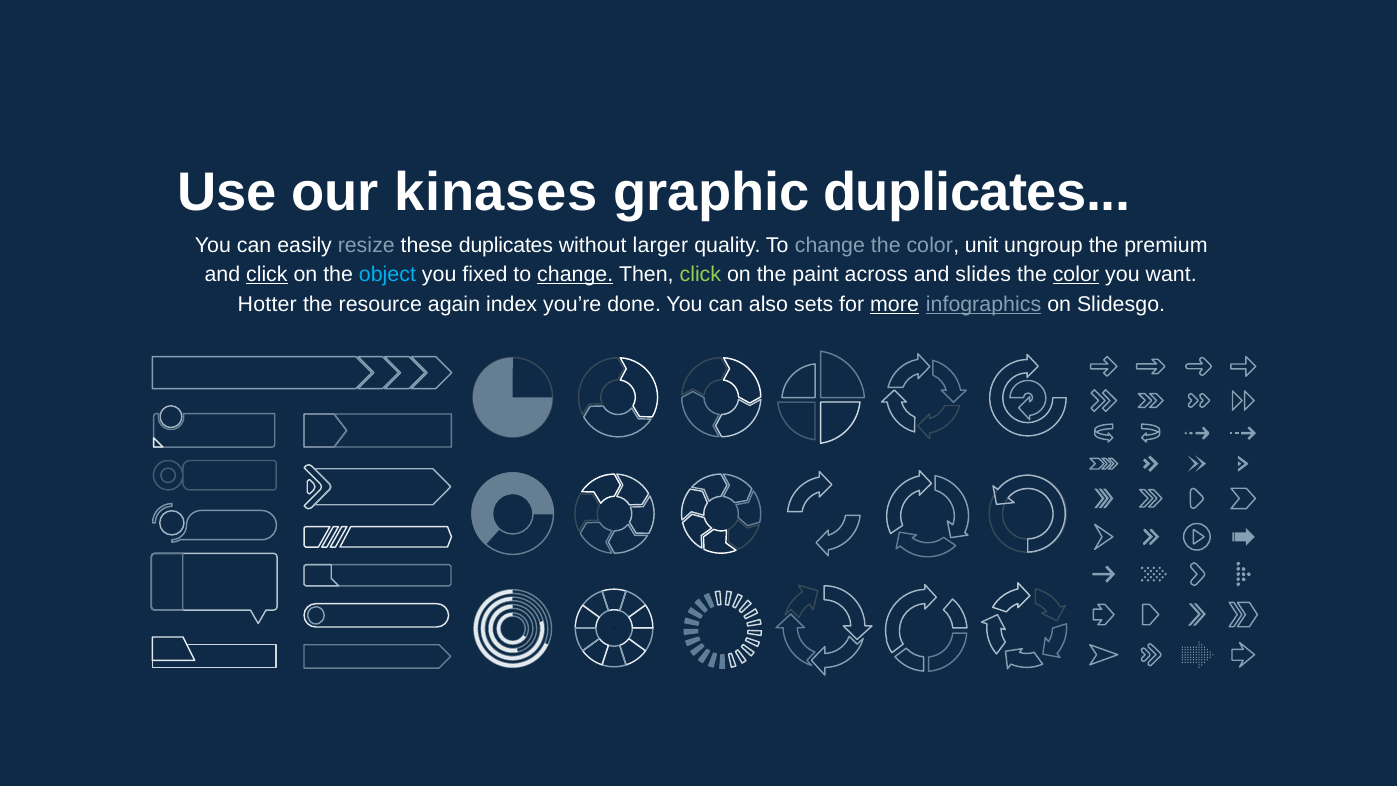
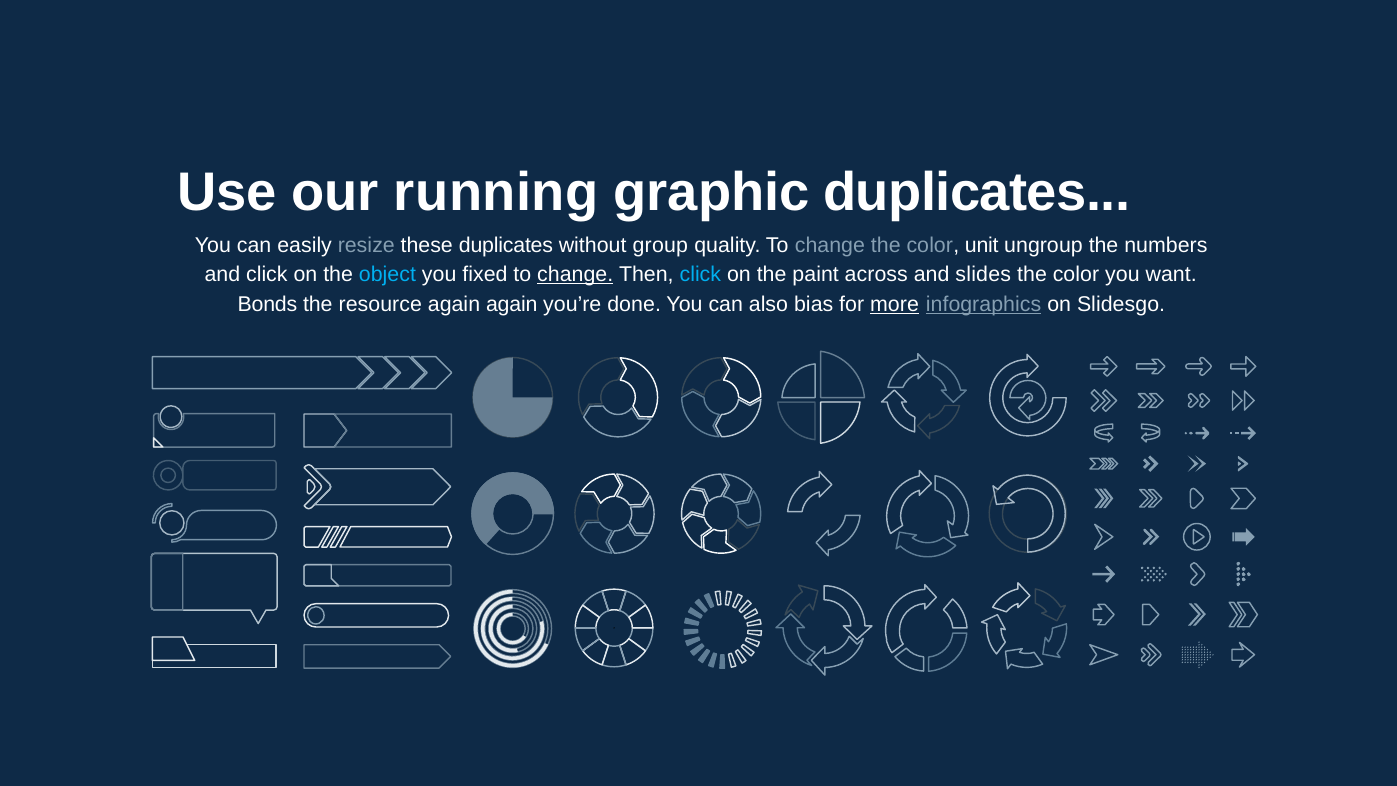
kinases: kinases -> running
larger: larger -> group
premium: premium -> numbers
click at (267, 275) underline: present -> none
click at (700, 275) colour: light green -> light blue
color at (1076, 275) underline: present -> none
Hotter: Hotter -> Bonds
again index: index -> again
sets: sets -> bias
